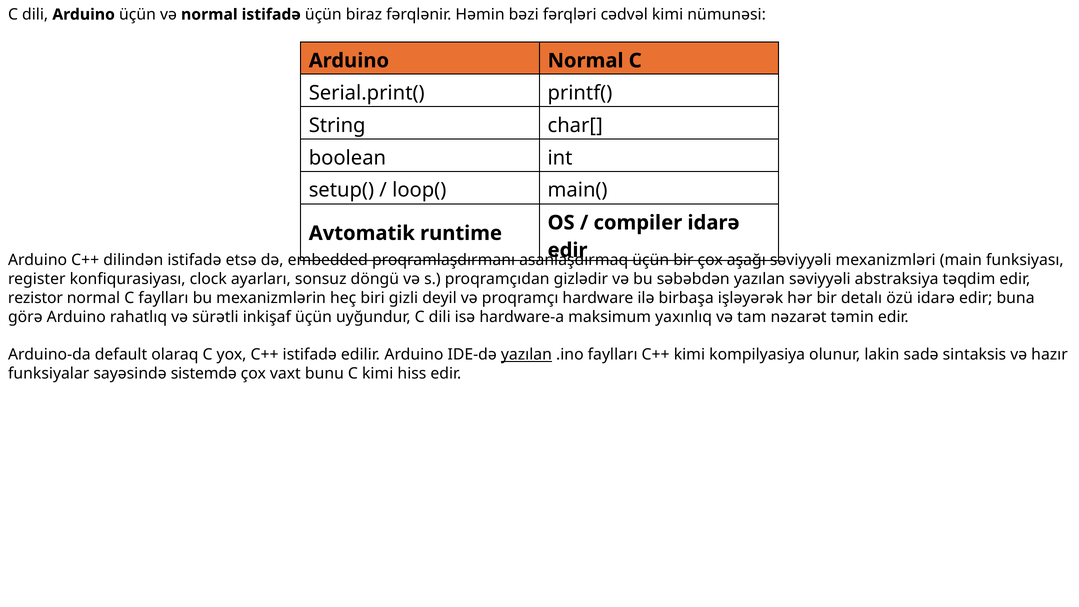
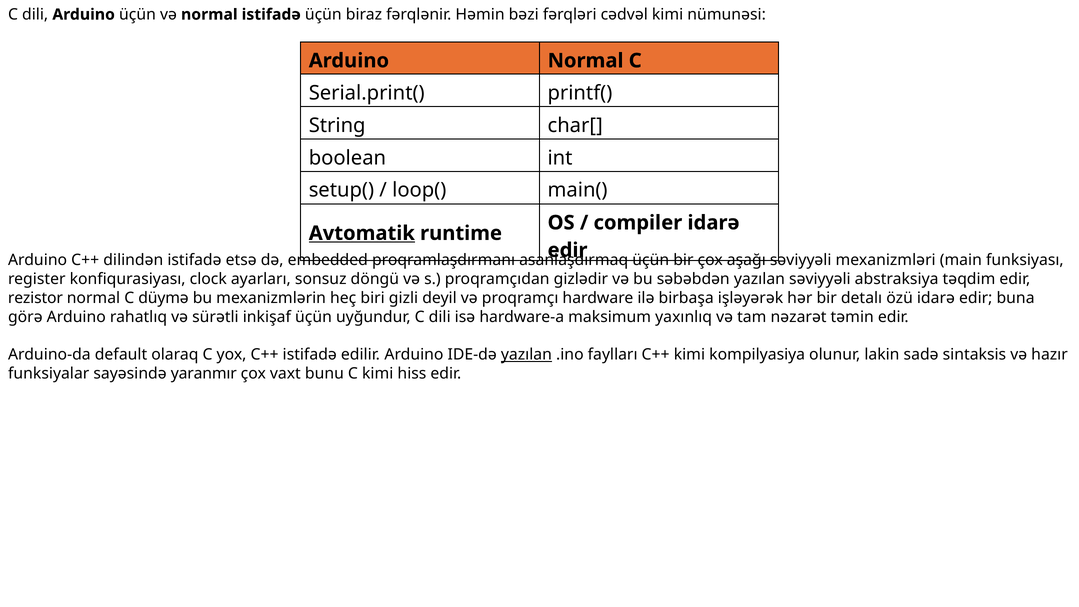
Avtomatik underline: none -> present
C faylları: faylları -> düymə
sistemdə: sistemdə -> yaranmır
